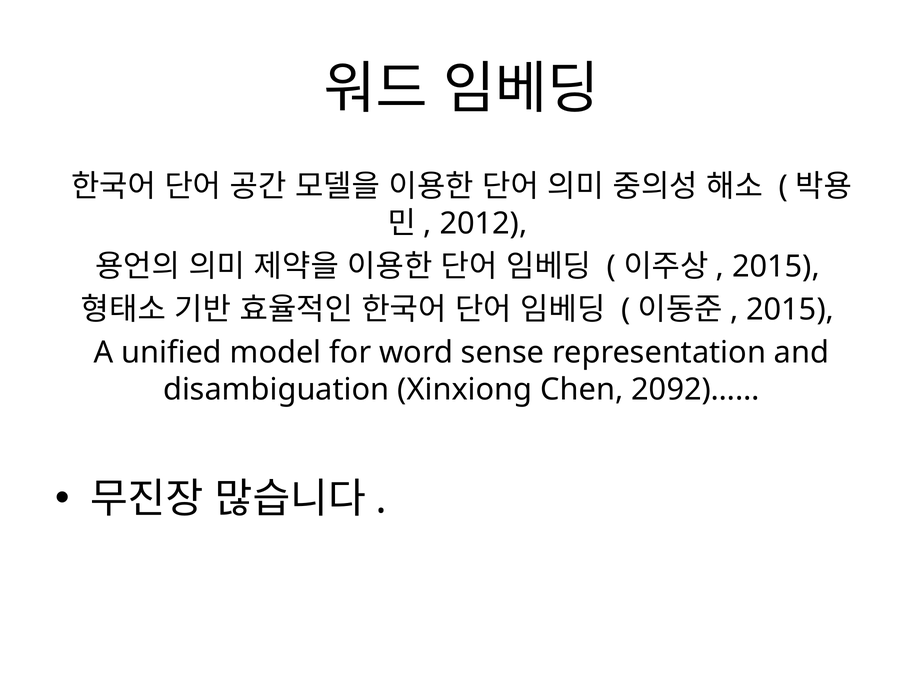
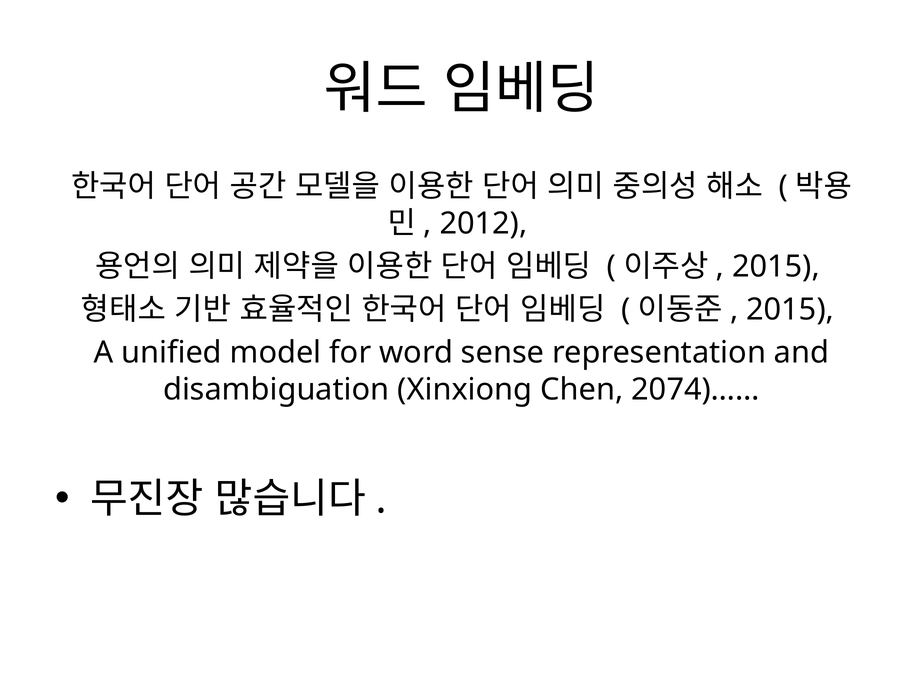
2092)……: 2092)…… -> 2074)……
